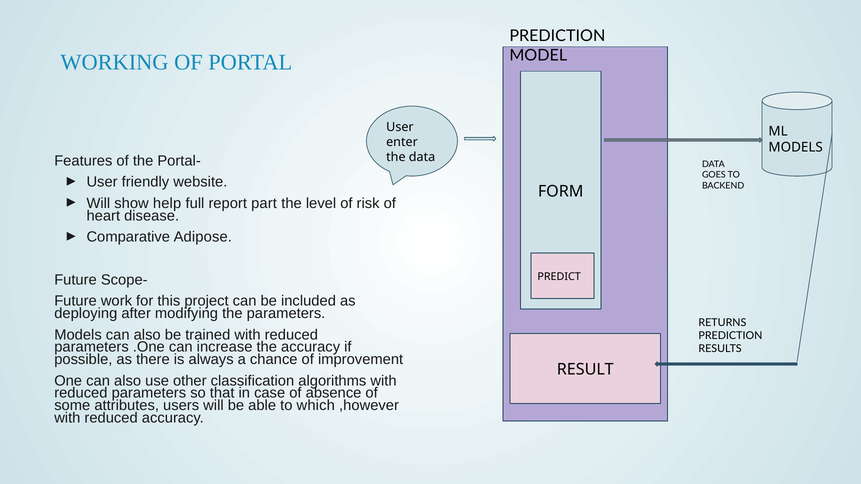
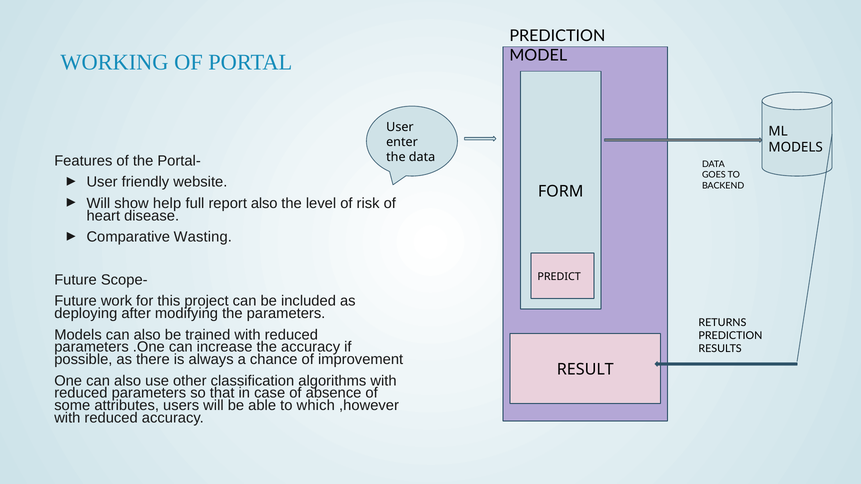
report part: part -> also
Adipose: Adipose -> Wasting
